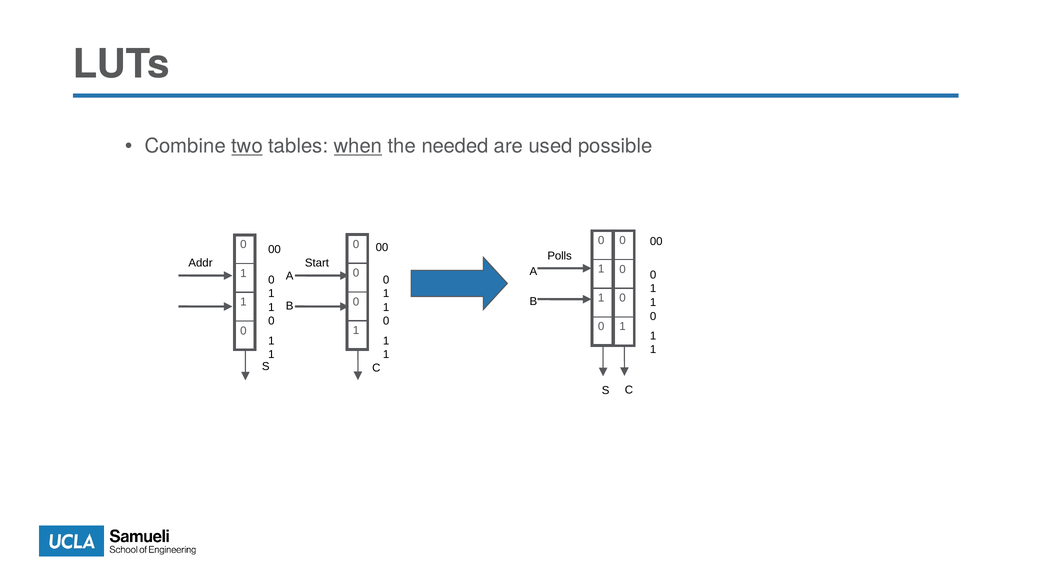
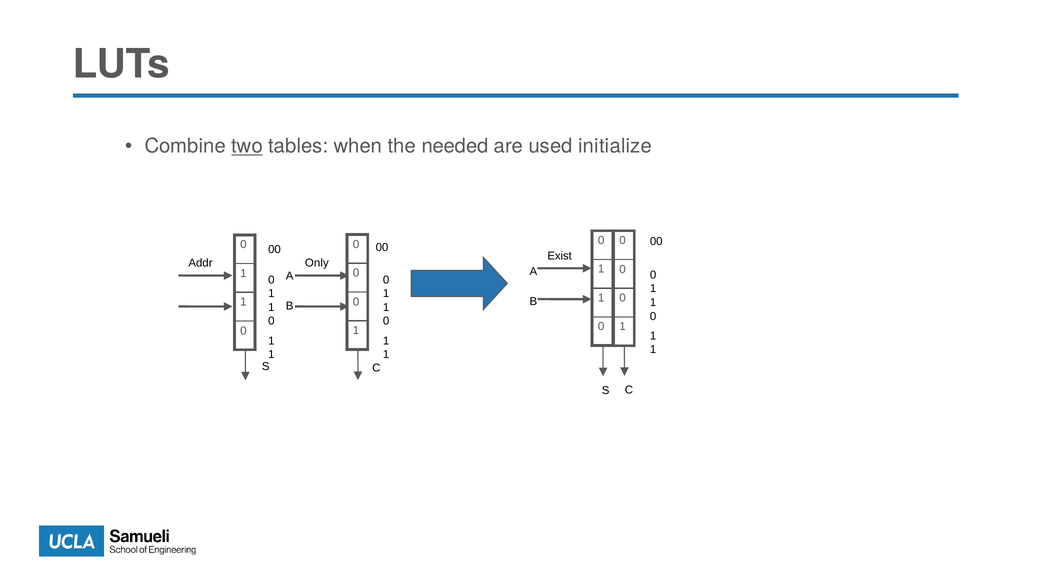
when underline: present -> none
possible: possible -> initialize
Polls: Polls -> Exist
Start: Start -> Only
